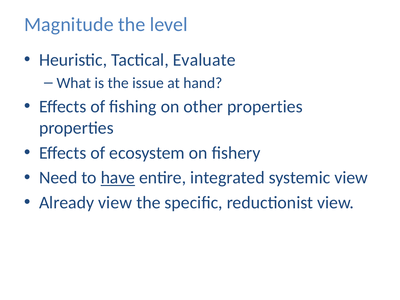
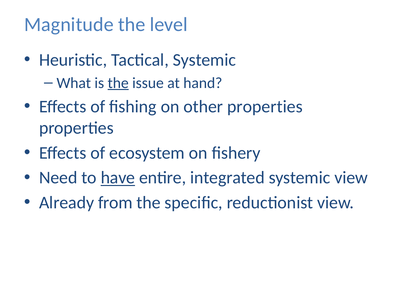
Tactical Evaluate: Evaluate -> Systemic
the at (118, 83) underline: none -> present
Already view: view -> from
